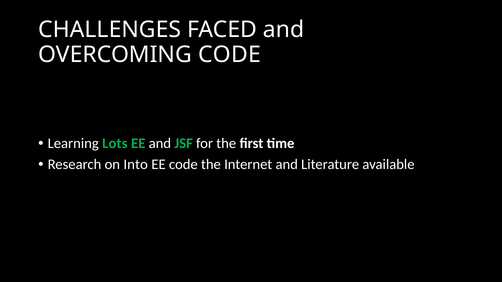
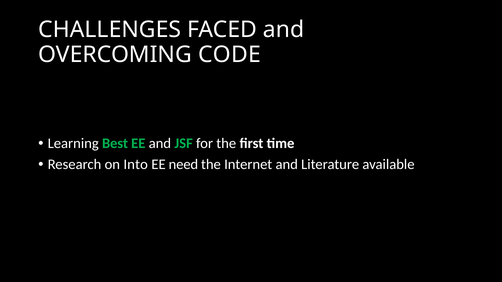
Lots: Lots -> Best
EE code: code -> need
